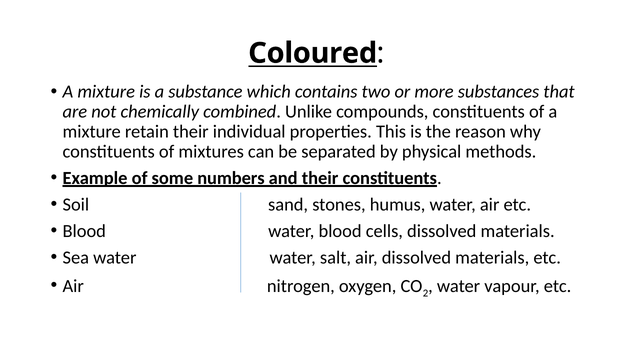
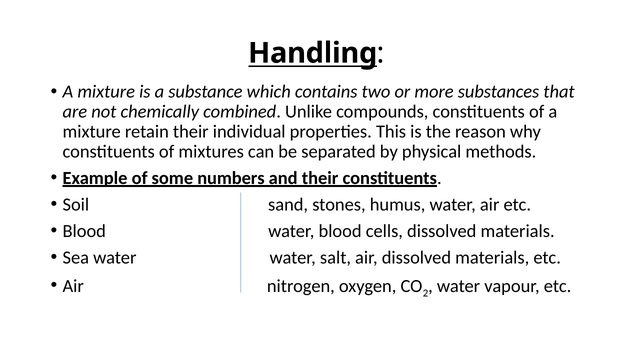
Coloured: Coloured -> Handling
